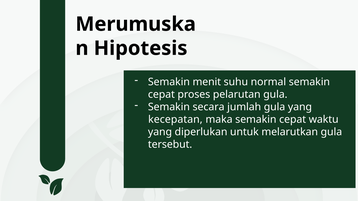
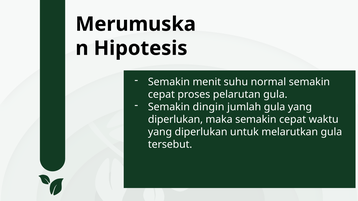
secara: secara -> dingin
kecepatan at (175, 120): kecepatan -> diperlukan
